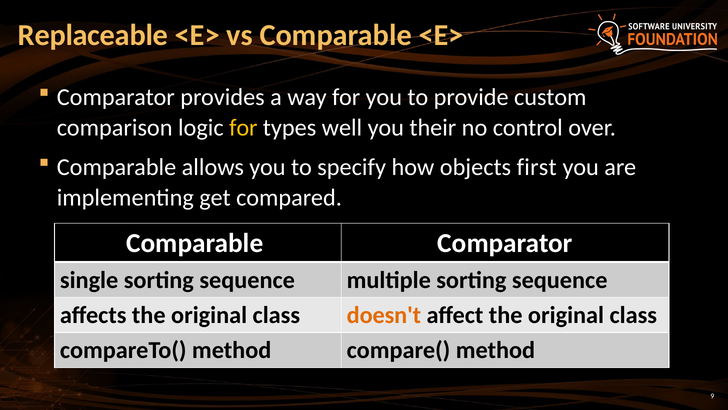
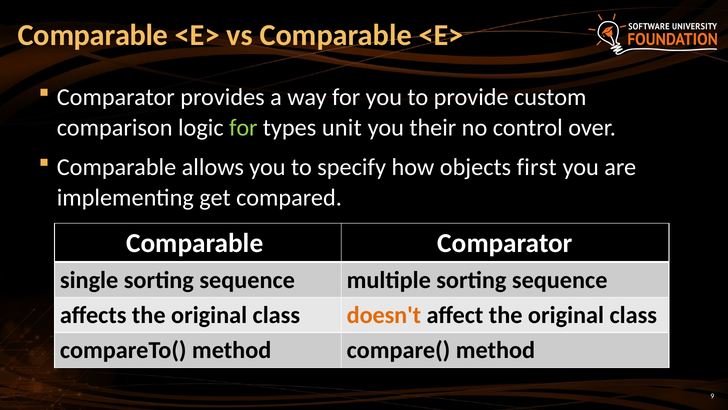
Replaceable at (93, 35): Replaceable -> Comparable
for at (243, 128) colour: yellow -> light green
well: well -> unit
